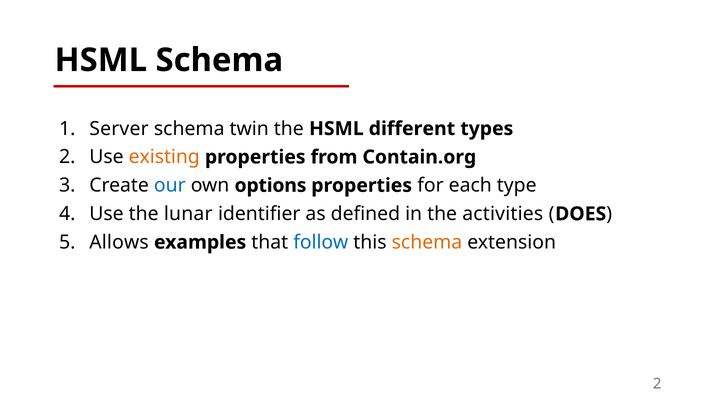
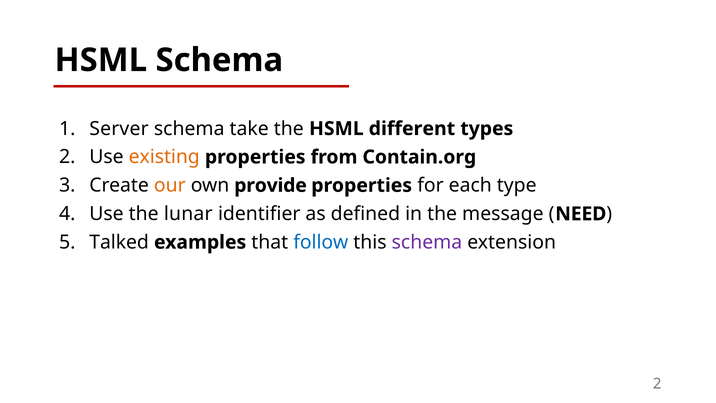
twin: twin -> take
our colour: blue -> orange
options: options -> provide
activities: activities -> message
DOES: DOES -> NEED
Allows: Allows -> Talked
schema at (427, 242) colour: orange -> purple
